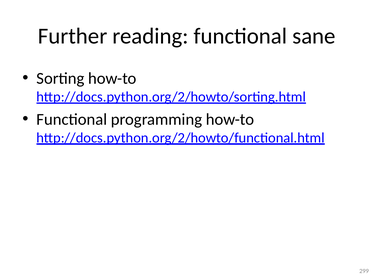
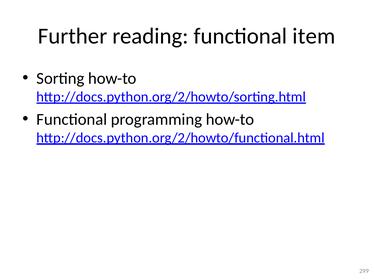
sane: sane -> item
